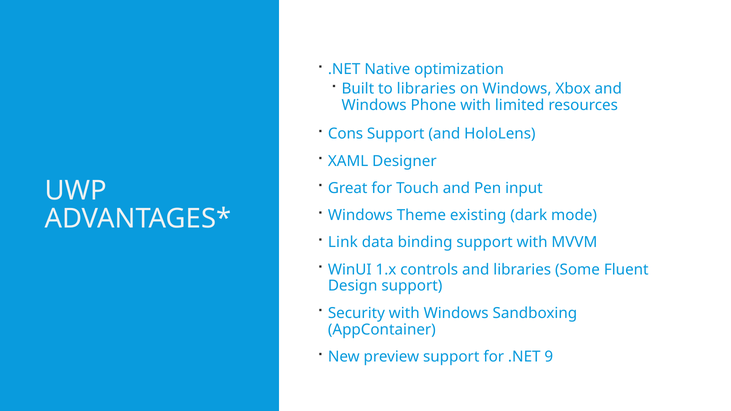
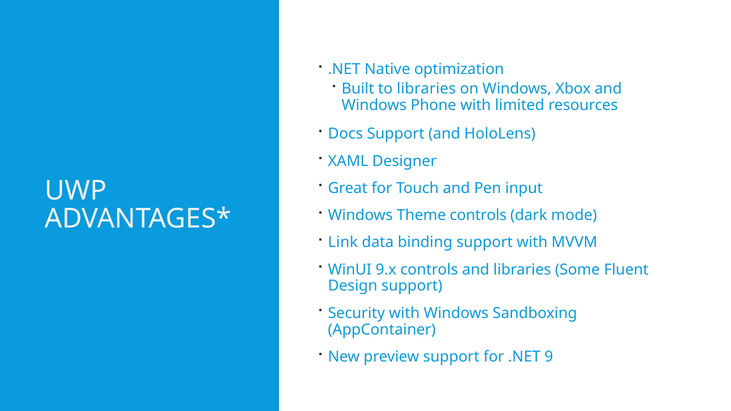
Cons: Cons -> Docs
Theme existing: existing -> controls
1.x: 1.x -> 9.x
